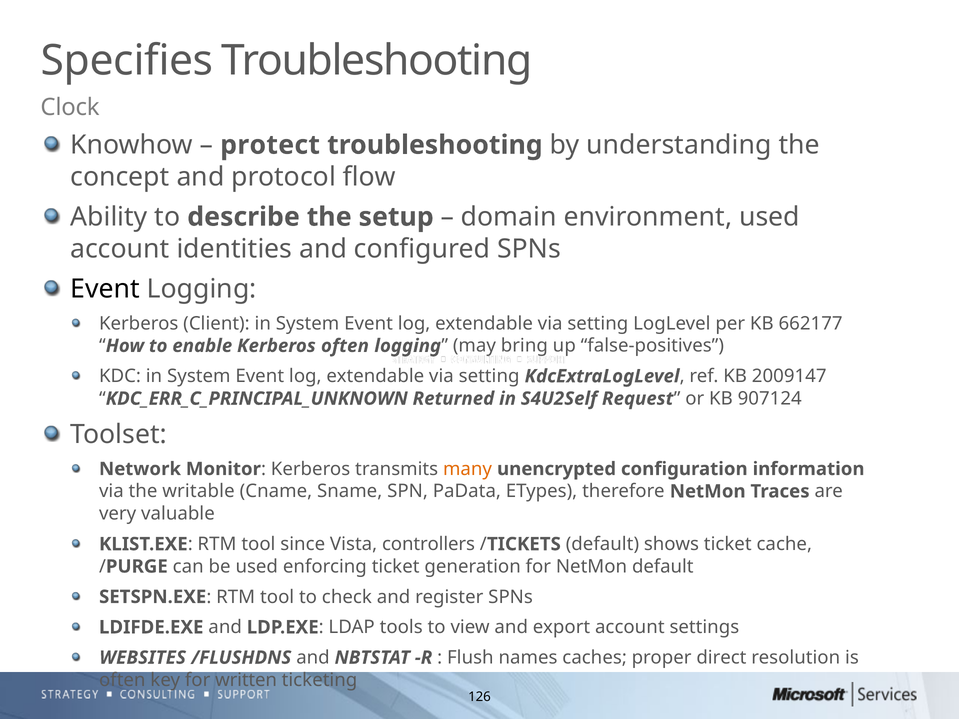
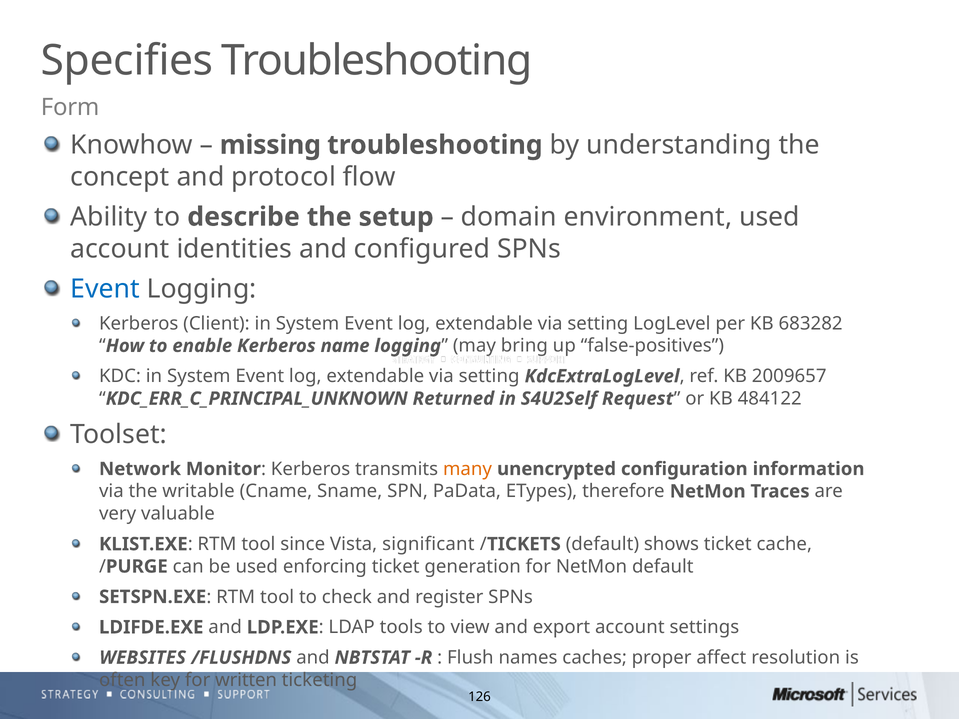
Clock: Clock -> Form
protect: protect -> missing
Event at (105, 289) colour: black -> blue
662177: 662177 -> 683282
Kerberos often: often -> name
2009147: 2009147 -> 2009657
907124: 907124 -> 484122
controllers: controllers -> significant
direct: direct -> affect
